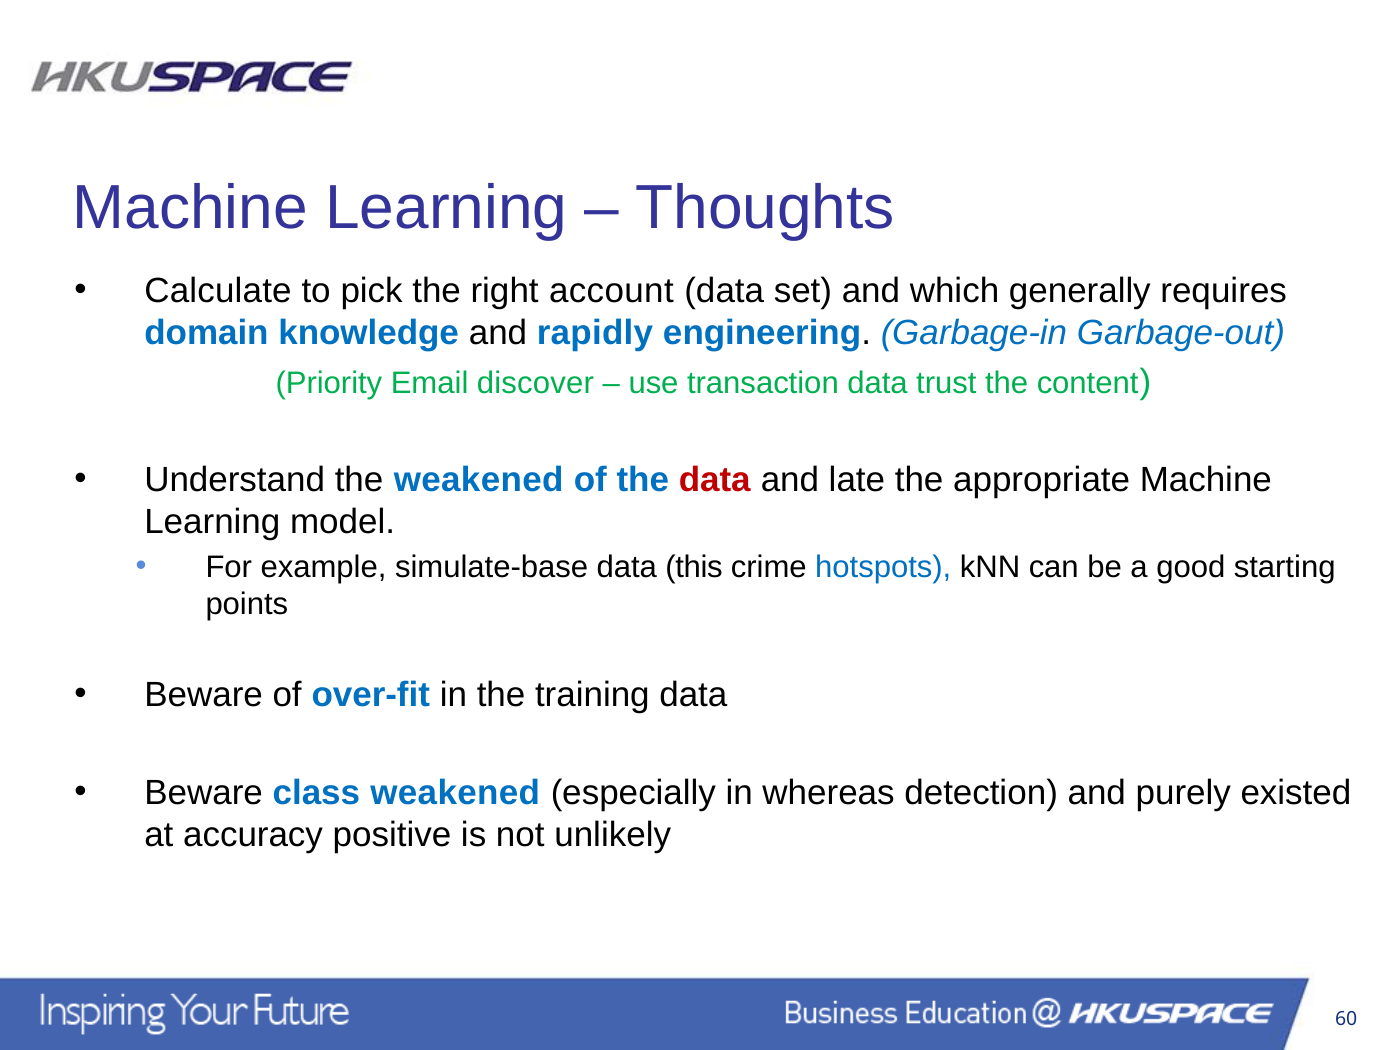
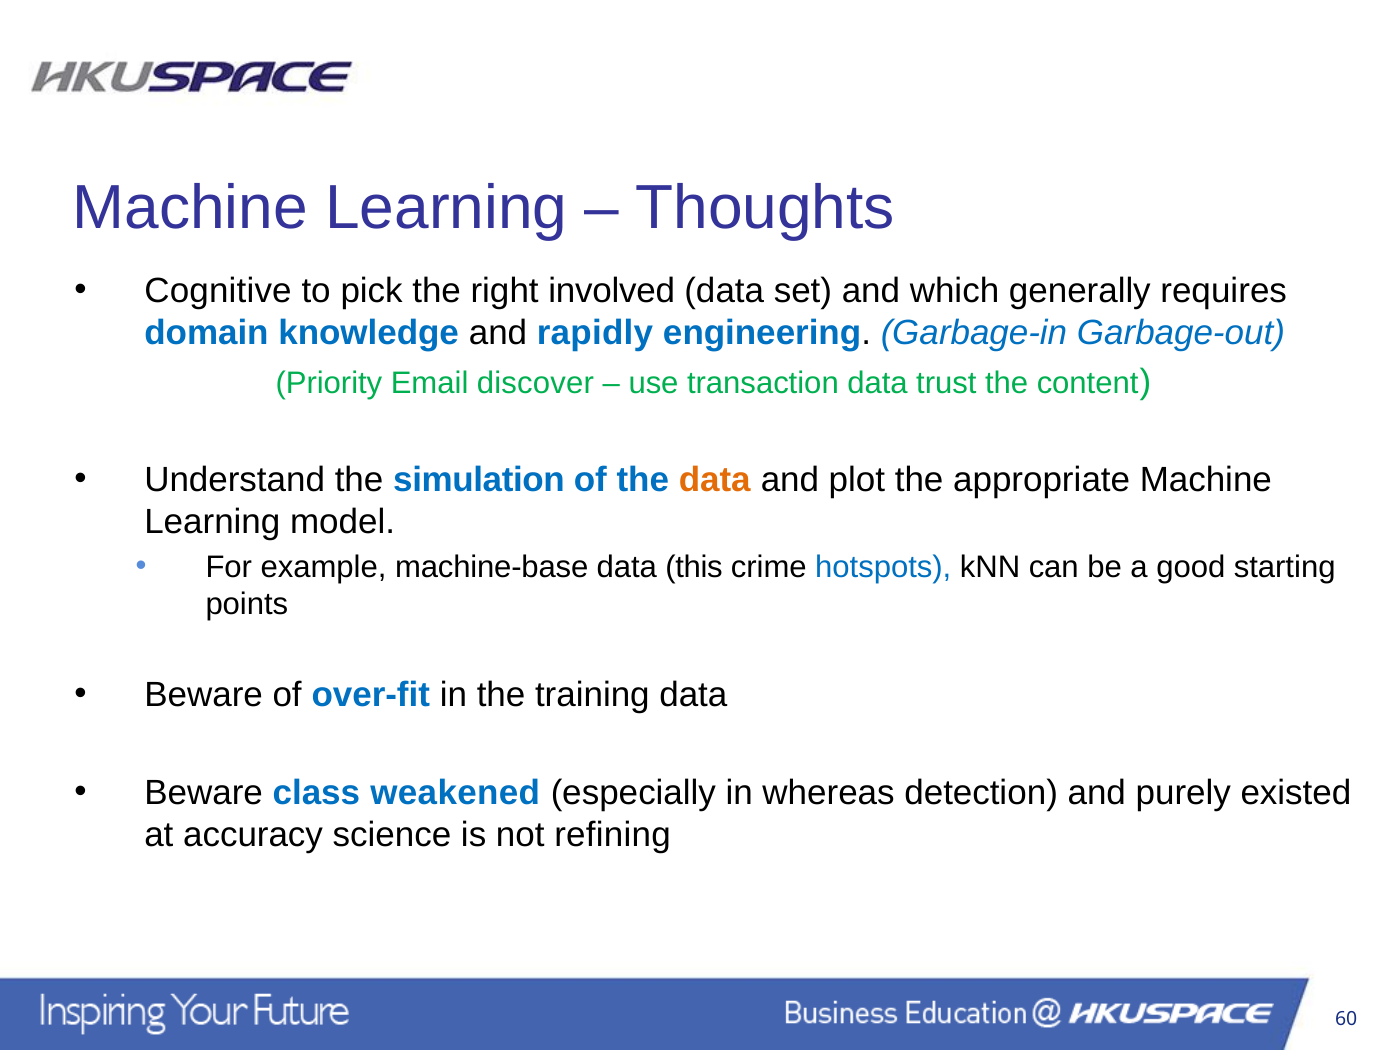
Calculate: Calculate -> Cognitive
account: account -> involved
the weakened: weakened -> simulation
data at (715, 480) colour: red -> orange
late: late -> plot
simulate-base: simulate-base -> machine-base
positive: positive -> science
unlikely: unlikely -> refining
